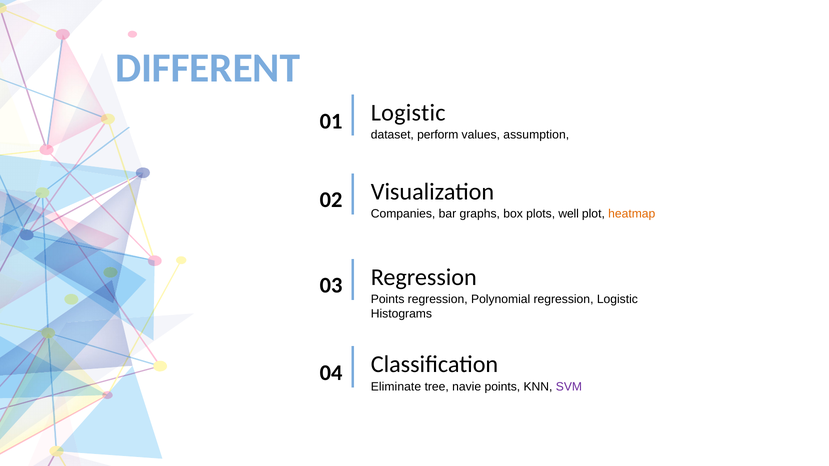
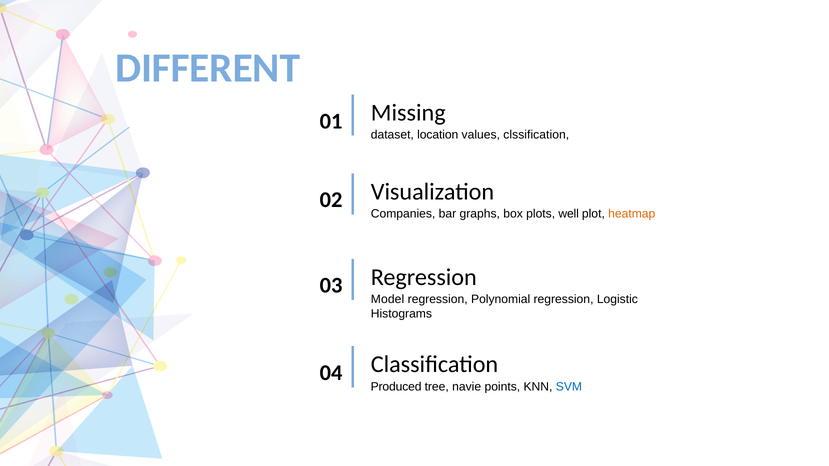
01 Logistic: Logistic -> Missing
perform: perform -> location
assumption: assumption -> clssification
Points at (388, 299): Points -> Model
Eliminate: Eliminate -> Produced
SVM colour: purple -> blue
